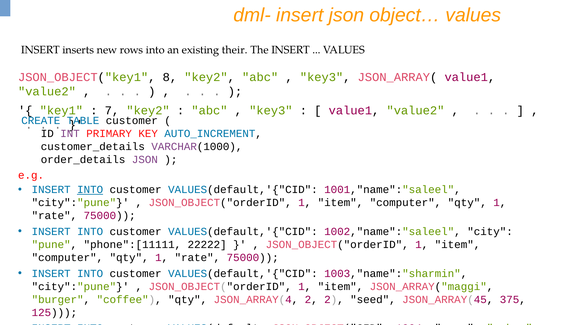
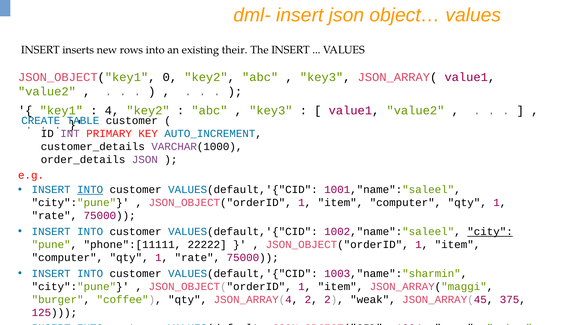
8: 8 -> 0
7: 7 -> 4
city underline: none -> present
seed: seed -> weak
